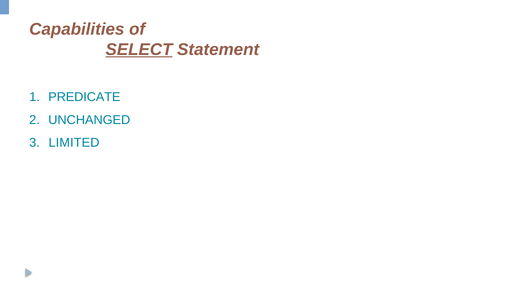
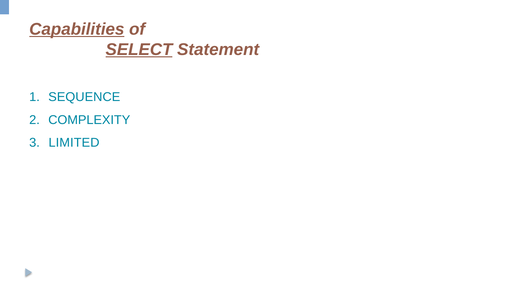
Capabilities underline: none -> present
PREDICATE: PREDICATE -> SEQUENCE
UNCHANGED: UNCHANGED -> COMPLEXITY
